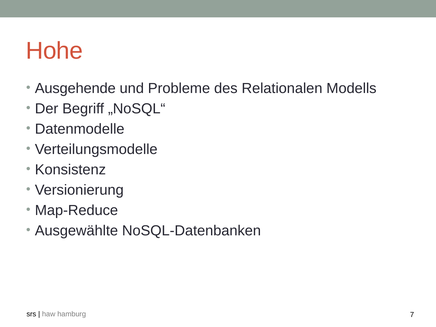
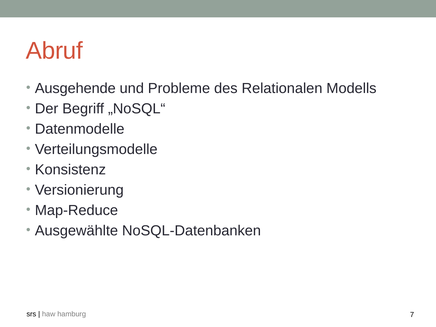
Hohe: Hohe -> Abruf
